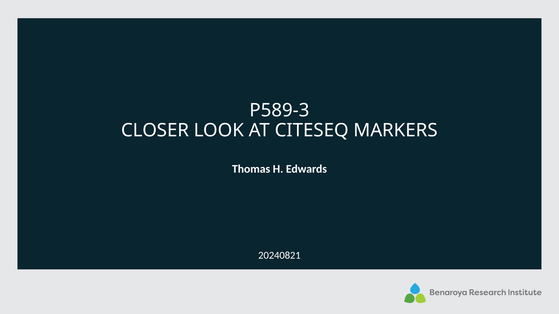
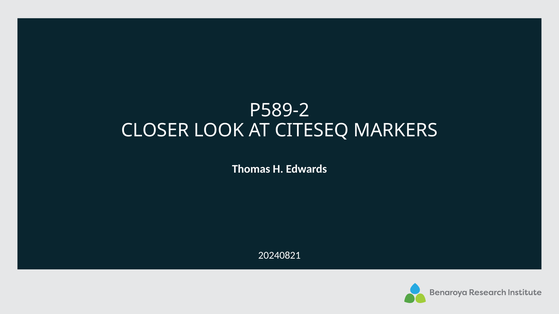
P589-3: P589-3 -> P589-2
